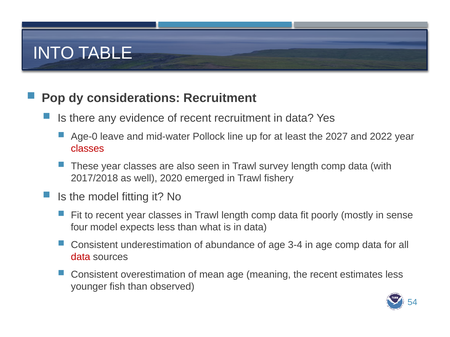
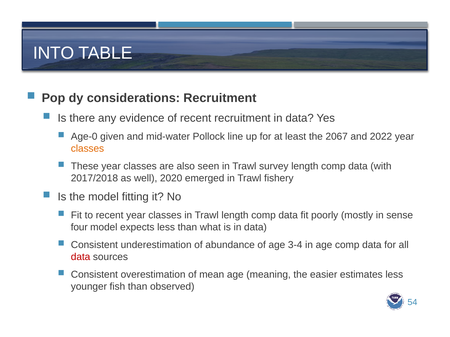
leave: leave -> given
2027: 2027 -> 2067
classes at (87, 149) colour: red -> orange
the recent: recent -> easier
